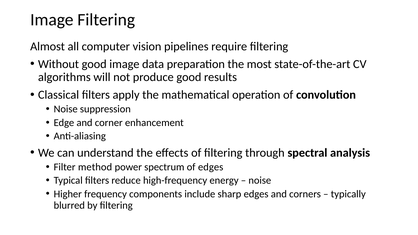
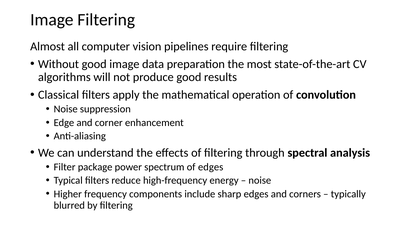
method: method -> package
